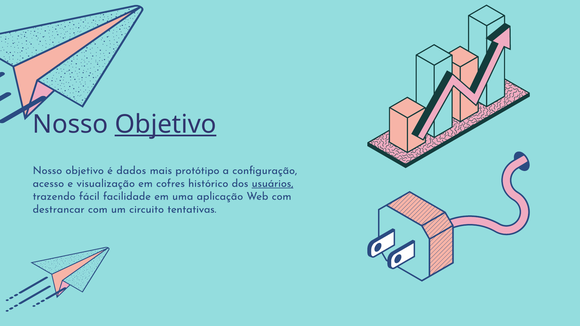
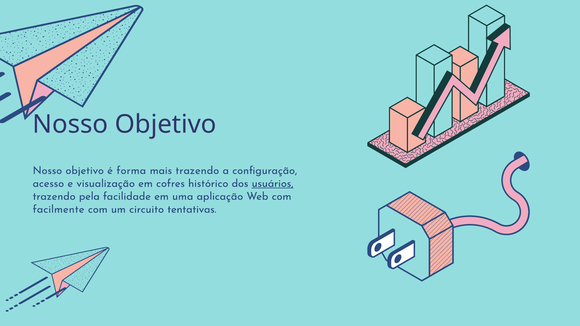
Objetivo at (166, 125) underline: present -> none
dados: dados -> forma
mais protótipo: protótipo -> trazendo
fácil: fácil -> pela
destrancar: destrancar -> facilmente
